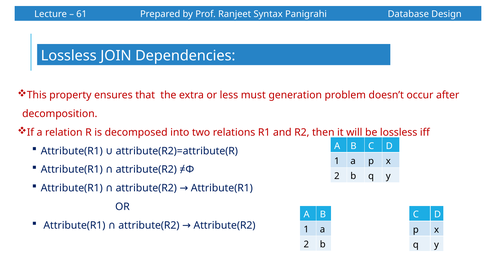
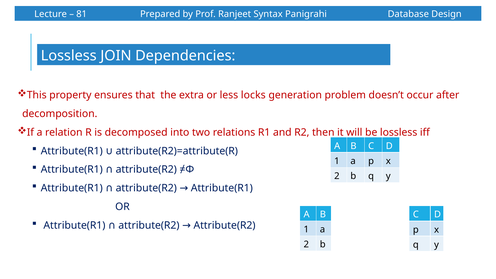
61: 61 -> 81
must: must -> locks
